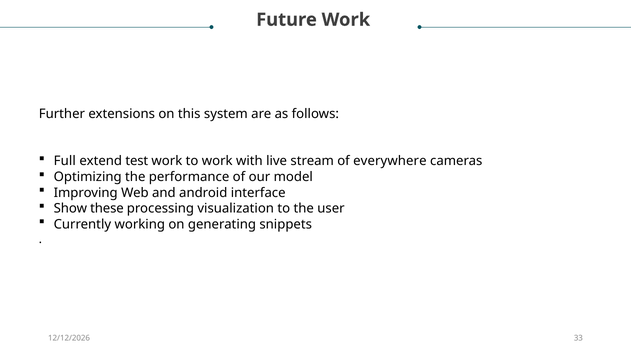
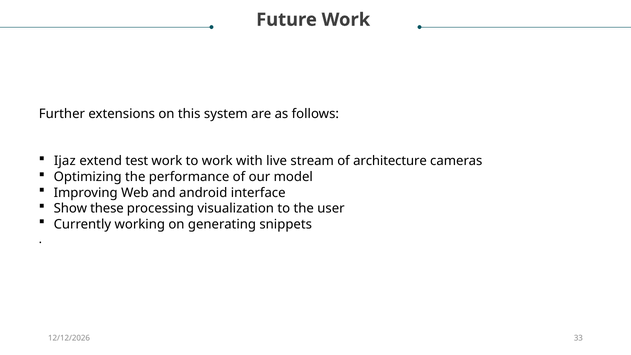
Full: Full -> Ijaz
everywhere: everywhere -> architecture
